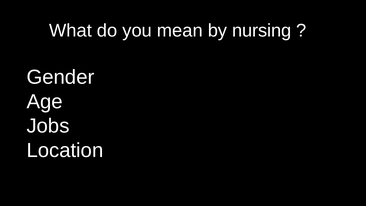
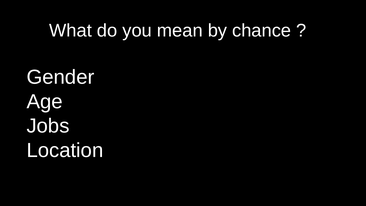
nursing: nursing -> chance
